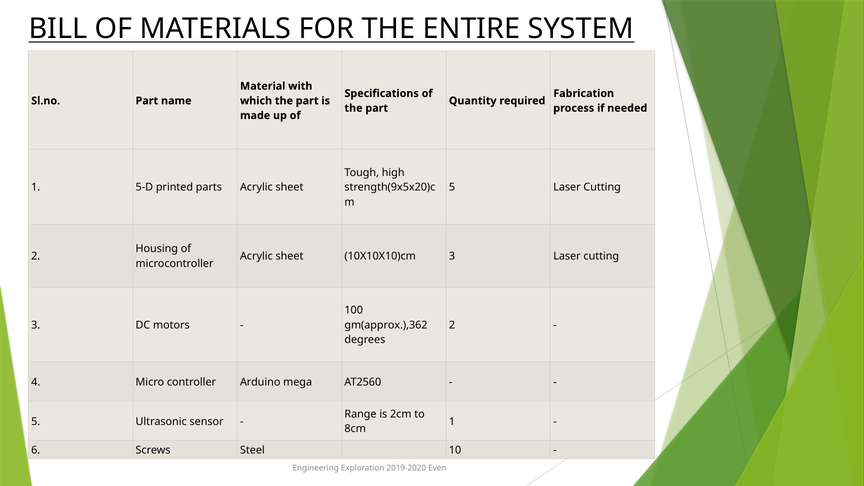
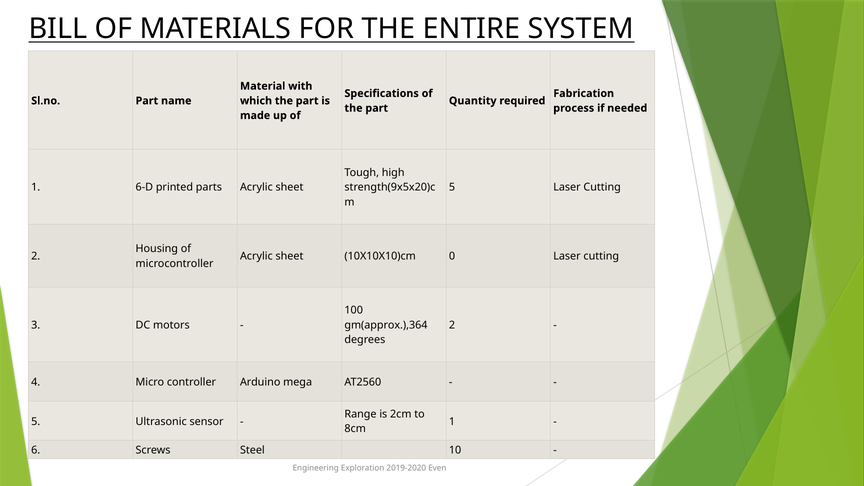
5-D: 5-D -> 6-D
10X10X10)cm 3: 3 -> 0
gm(approx.),362: gm(approx.),362 -> gm(approx.),364
